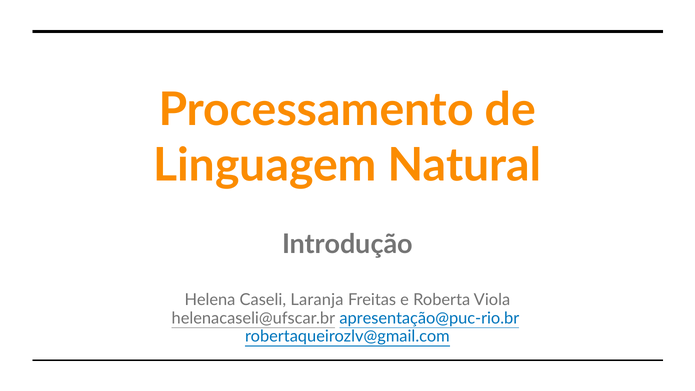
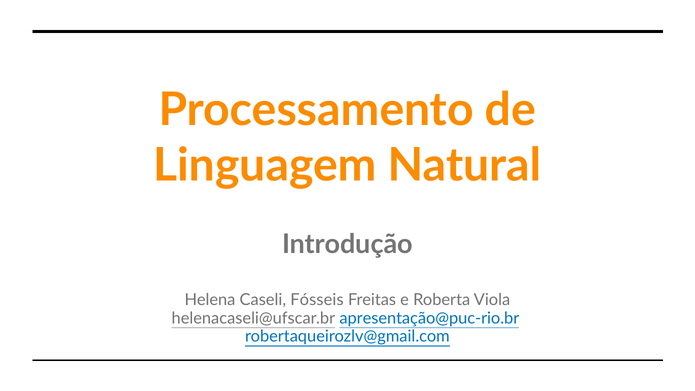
Laranja: Laranja -> Fósseis
